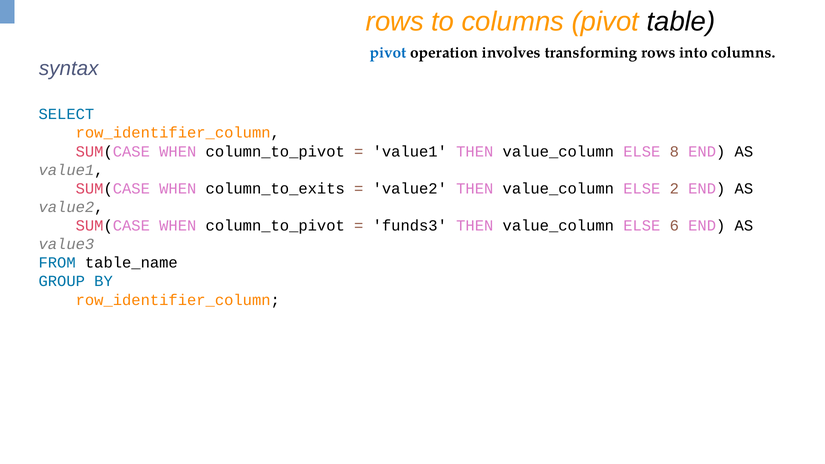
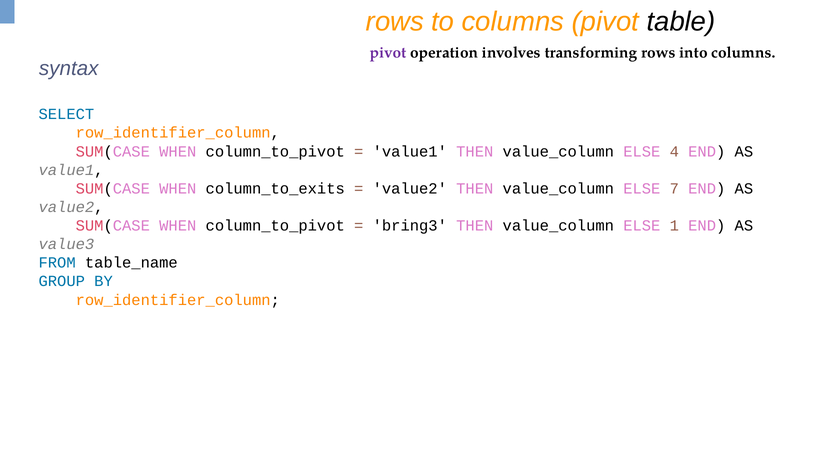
pivot at (388, 53) colour: blue -> purple
8: 8 -> 4
2: 2 -> 7
funds3: funds3 -> bring3
6: 6 -> 1
